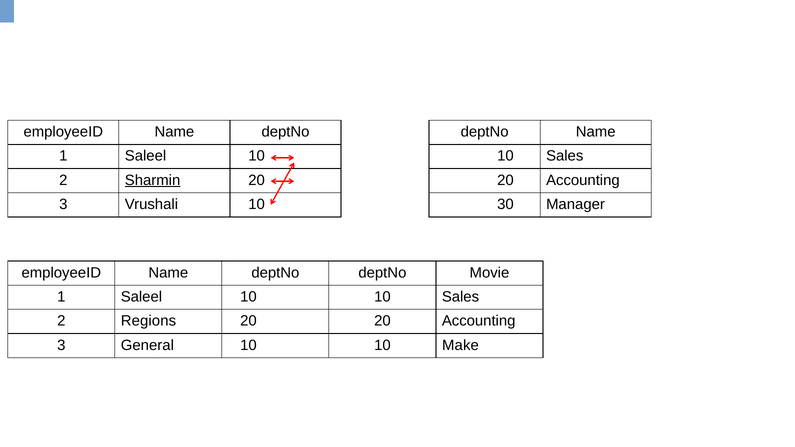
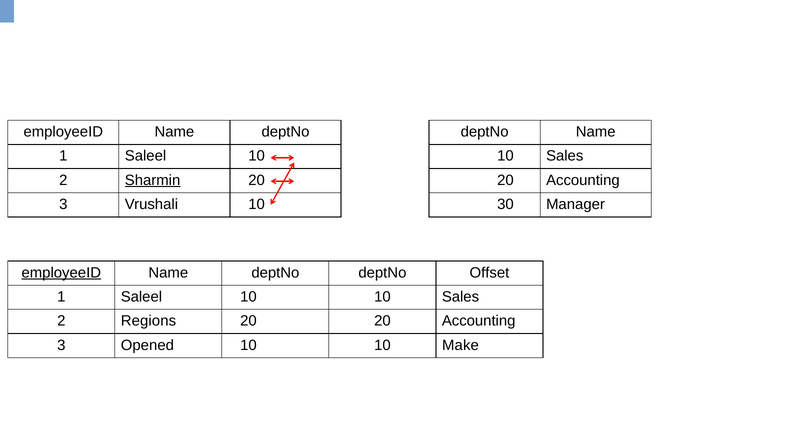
employeeID at (61, 273) underline: none -> present
Movie: Movie -> Offset
General: General -> Opened
